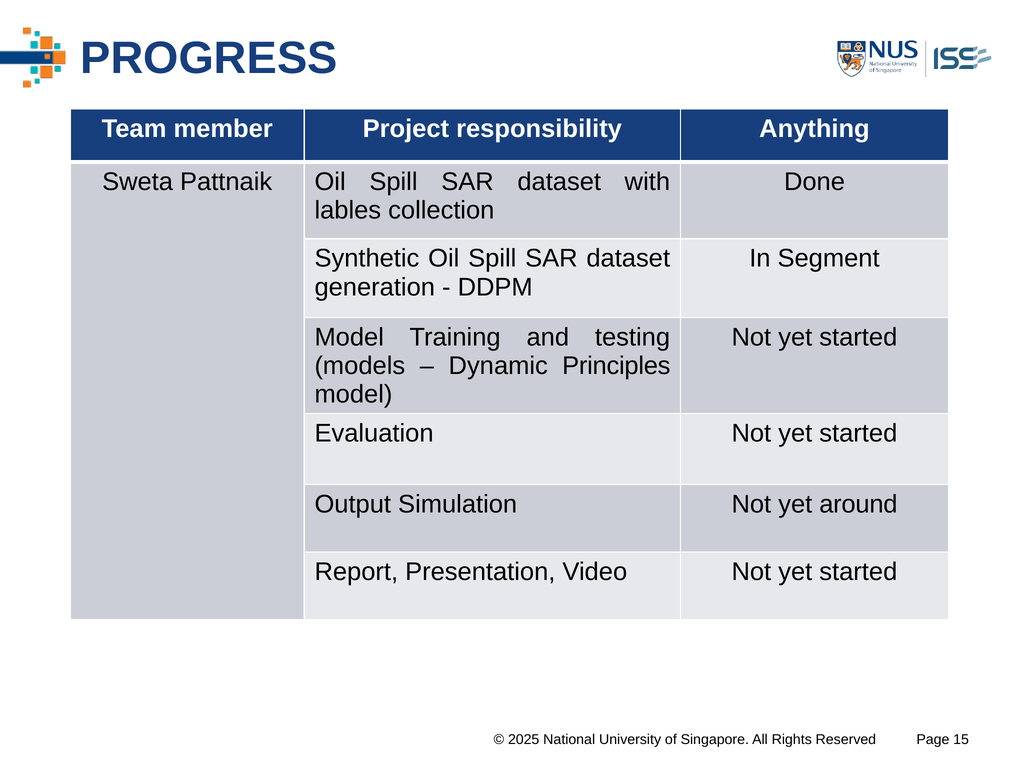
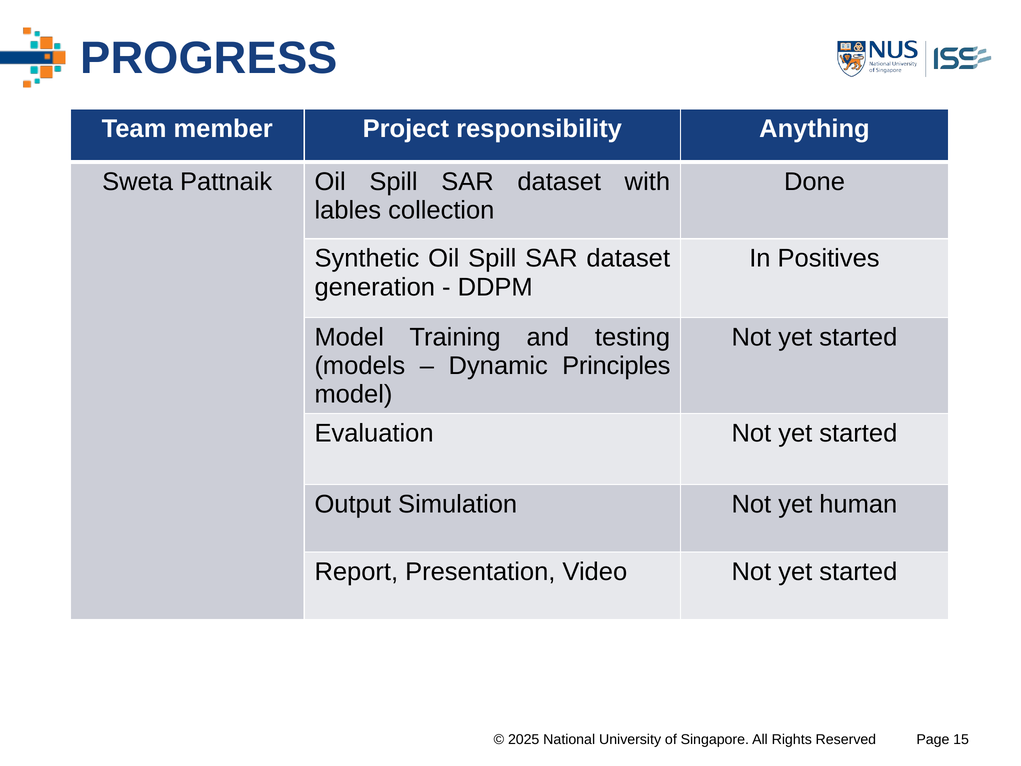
Segment: Segment -> Positives
around: around -> human
